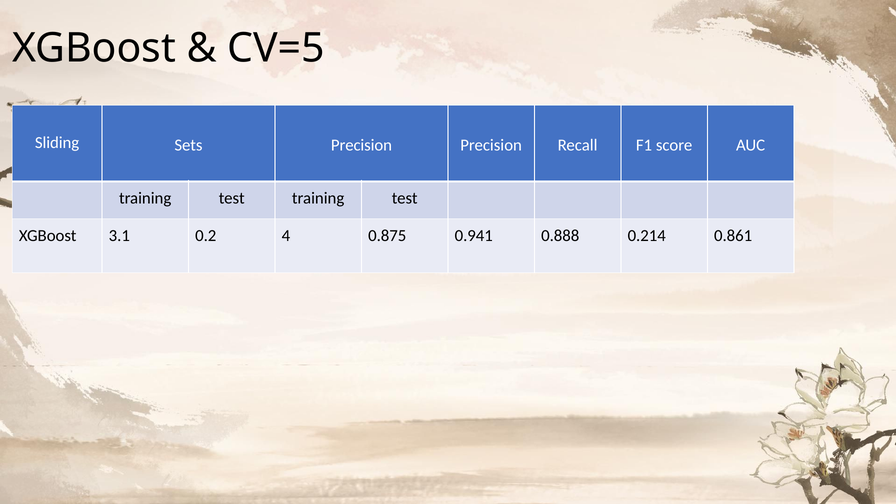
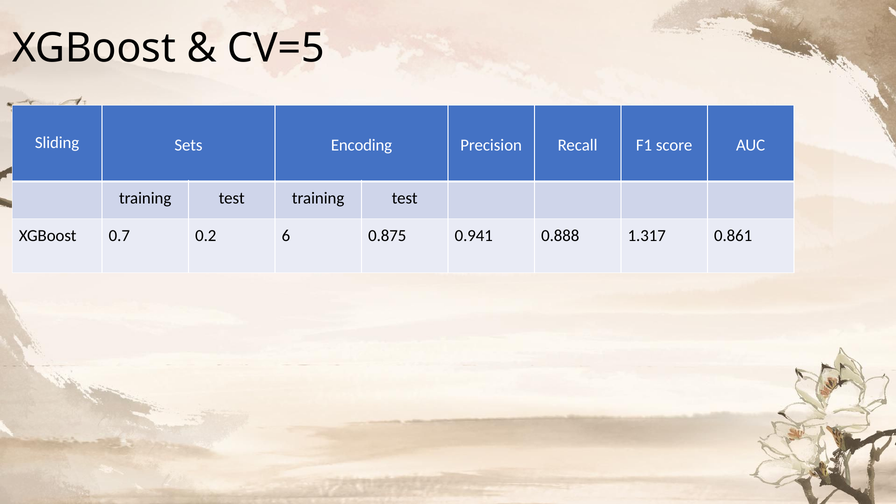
Sets Precision: Precision -> Encoding
3.1: 3.1 -> 0.7
4: 4 -> 6
0.214: 0.214 -> 1.317
